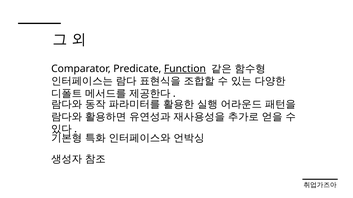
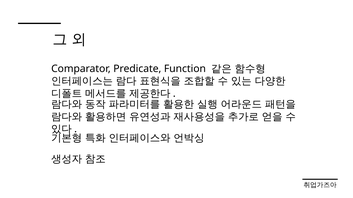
Function underline: present -> none
